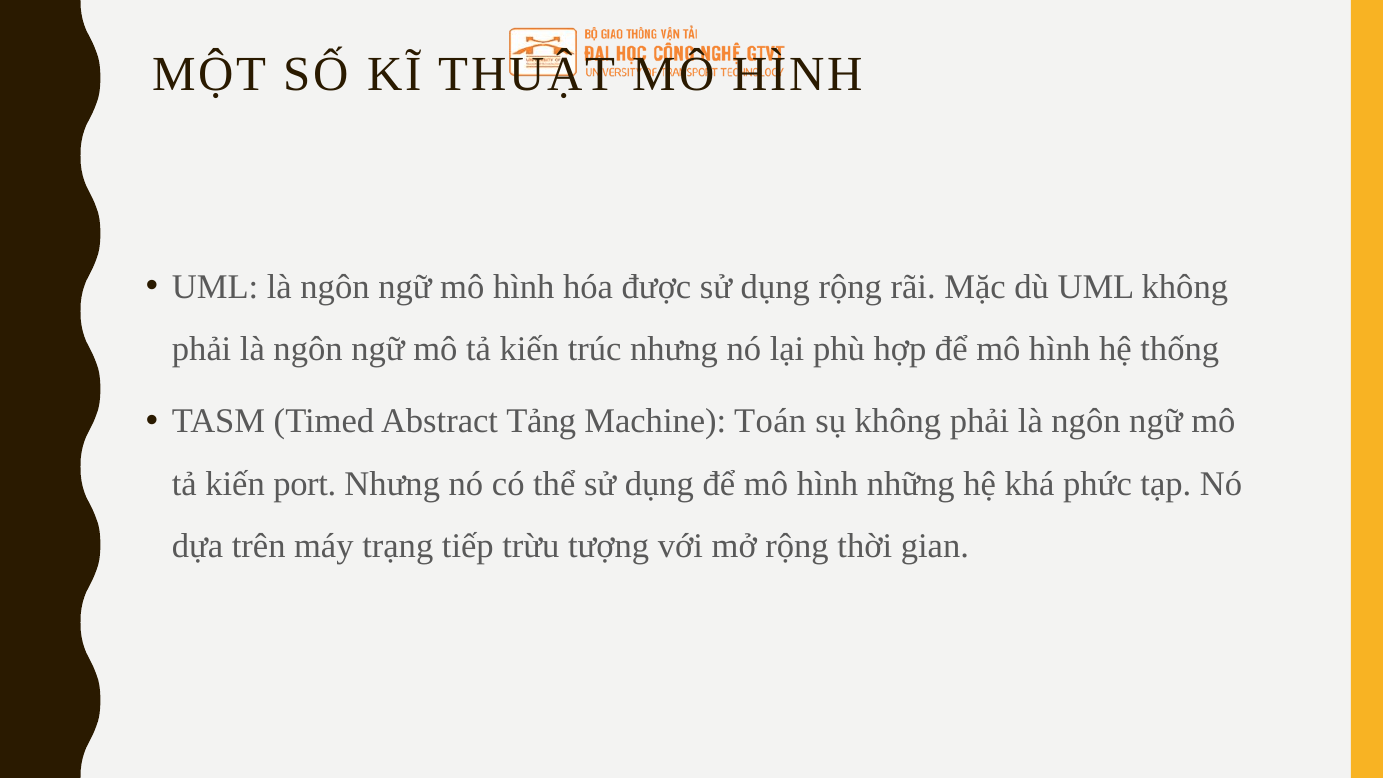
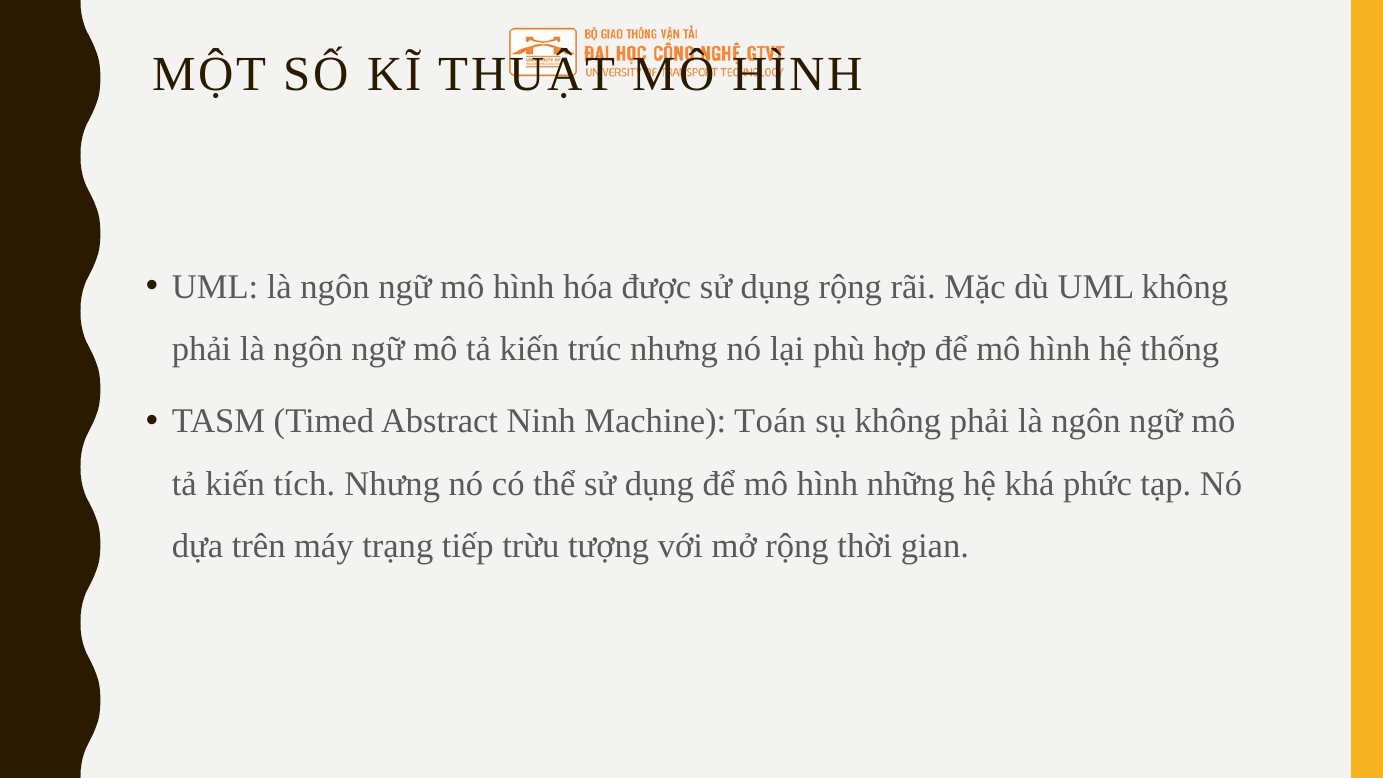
Tảng: Tảng -> Ninh
port: port -> tích
